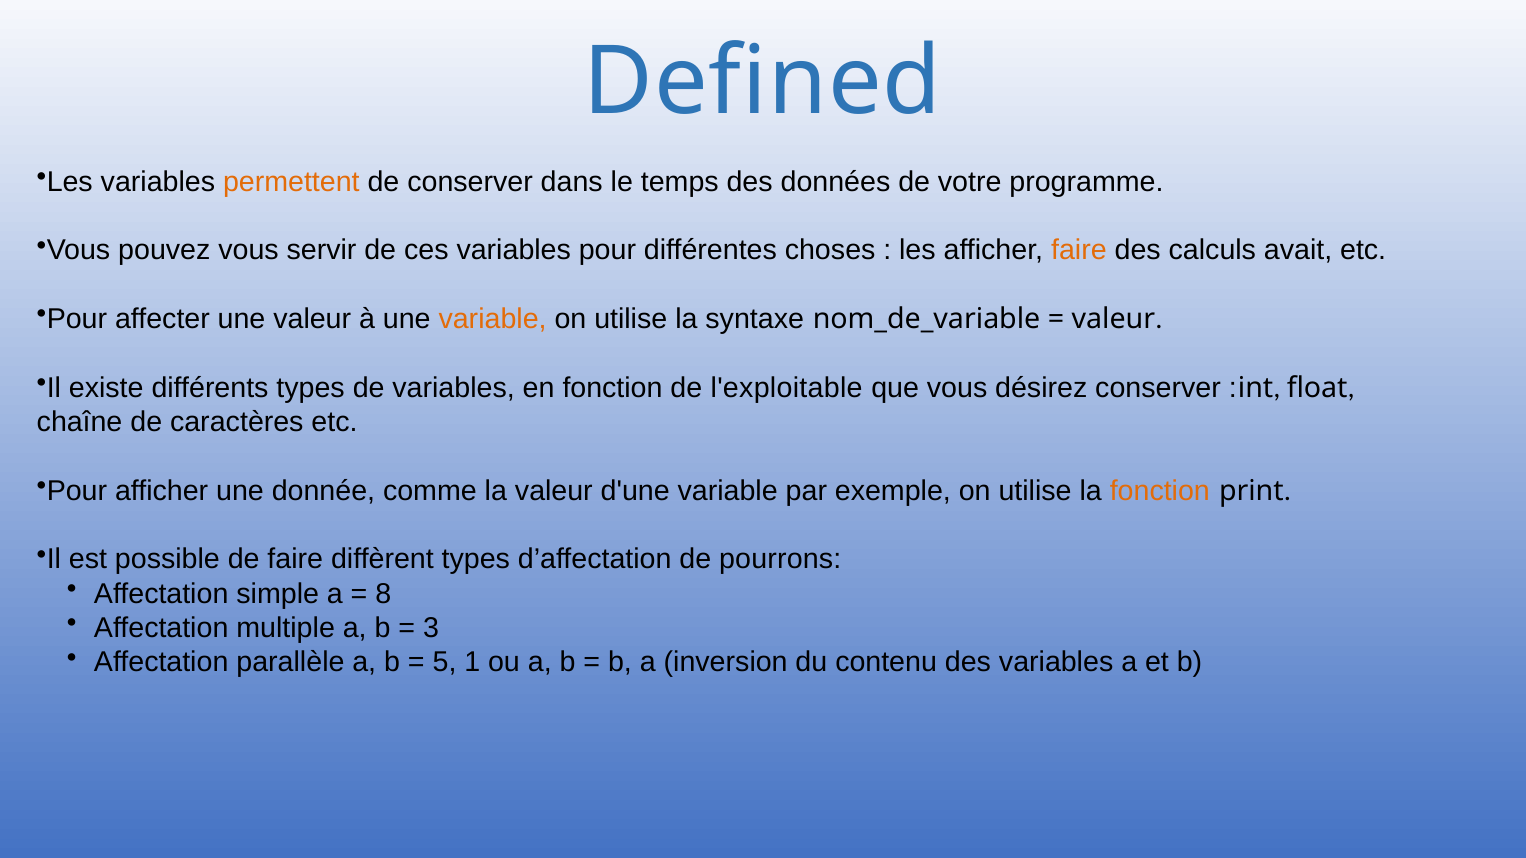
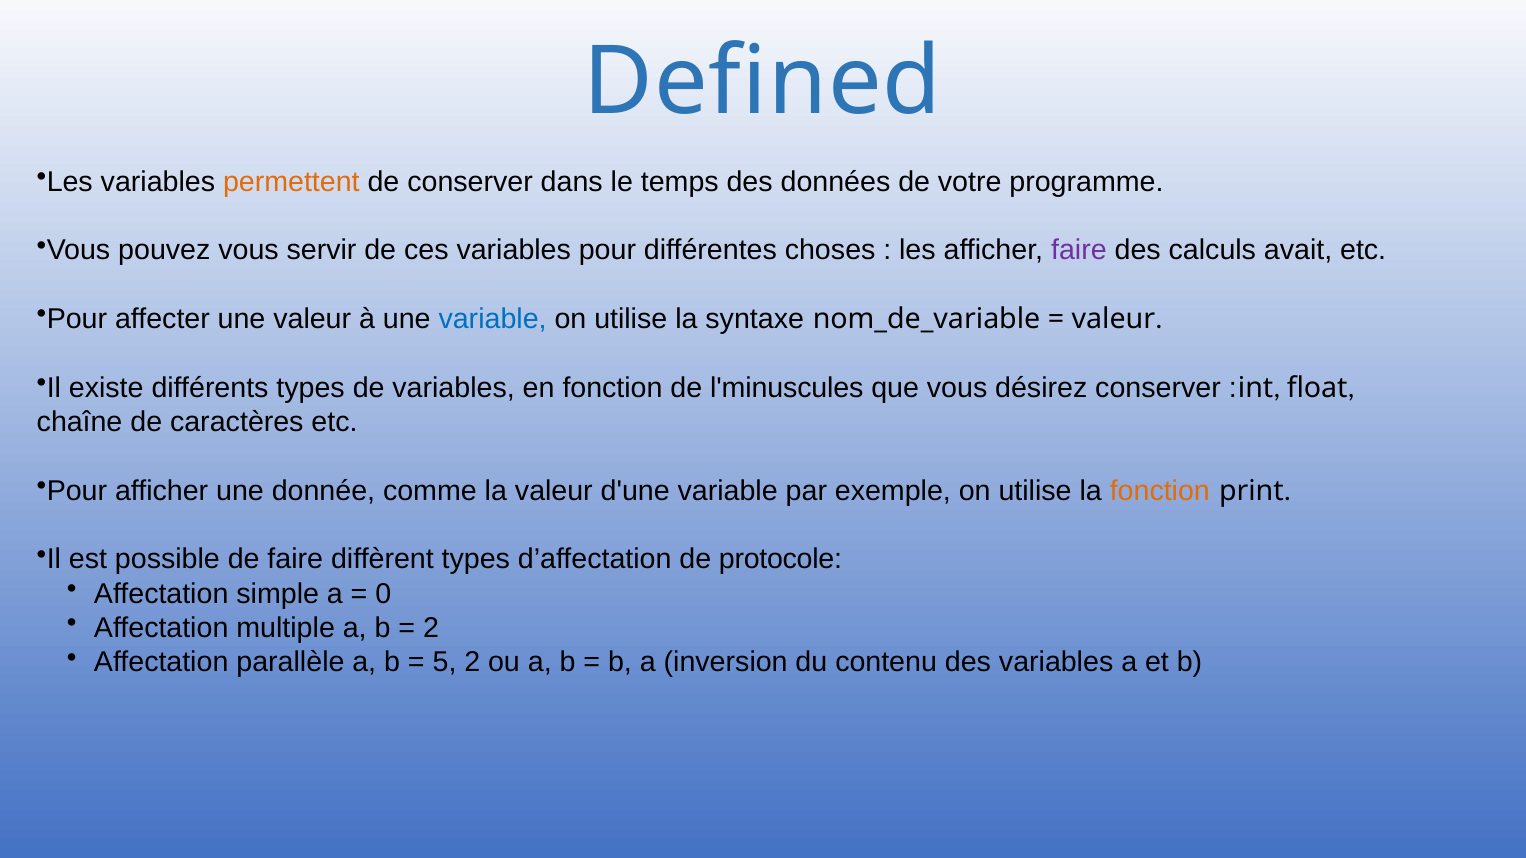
faire at (1079, 251) colour: orange -> purple
variable at (493, 319) colour: orange -> blue
l'exploitable: l'exploitable -> l'minuscules
pourrons: pourrons -> protocole
8: 8 -> 0
3 at (431, 628): 3 -> 2
5 1: 1 -> 2
